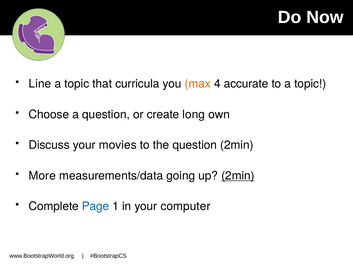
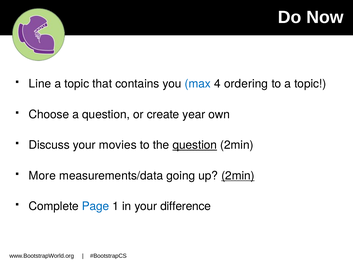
curricula: curricula -> contains
max colour: orange -> blue
accurate: accurate -> ordering
long: long -> year
question at (195, 145) underline: none -> present
computer: computer -> difference
